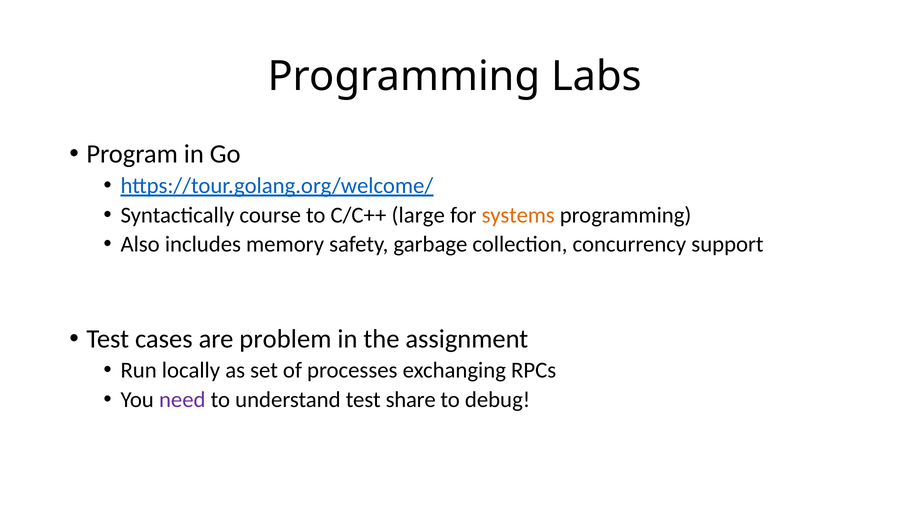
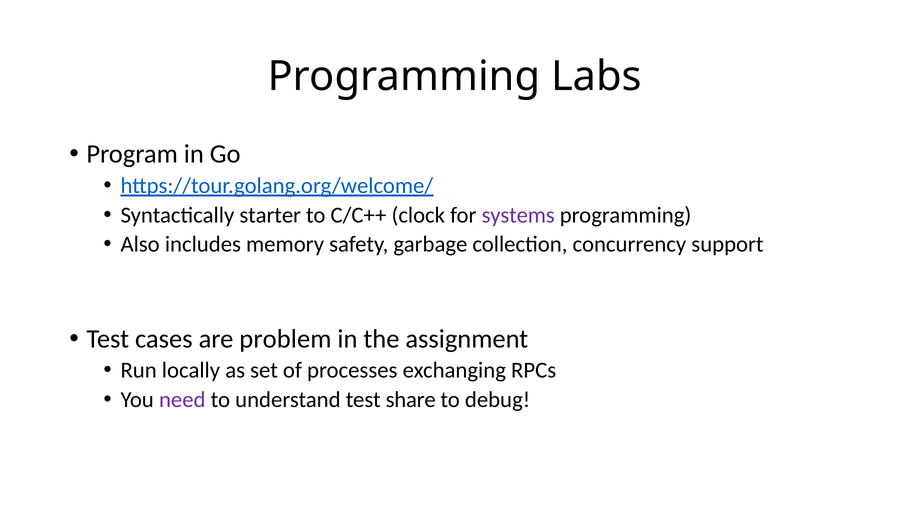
course: course -> starter
large: large -> clock
systems colour: orange -> purple
